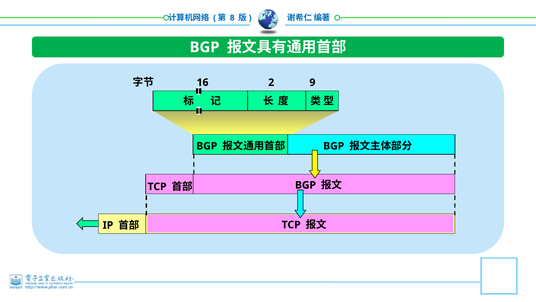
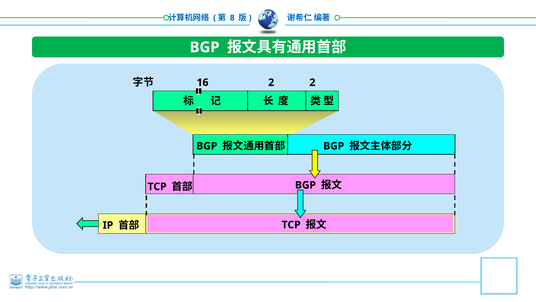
2 9: 9 -> 2
